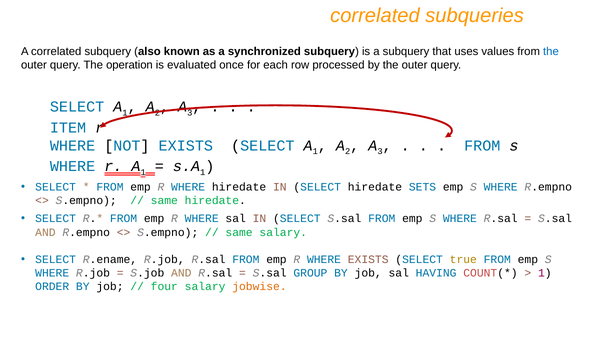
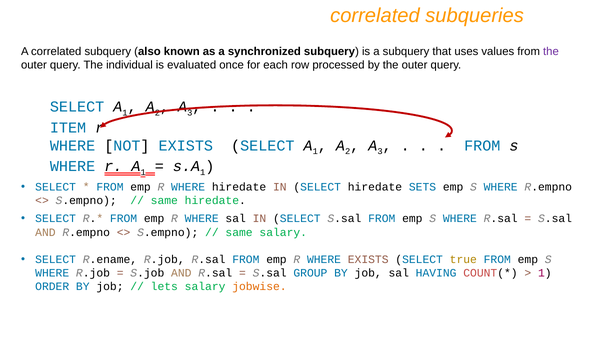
the at (551, 51) colour: blue -> purple
operation: operation -> individual
four: four -> lets
